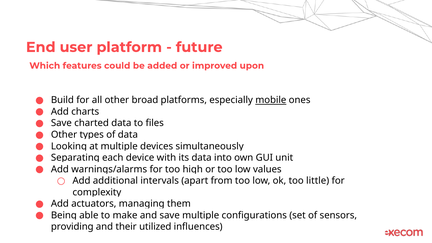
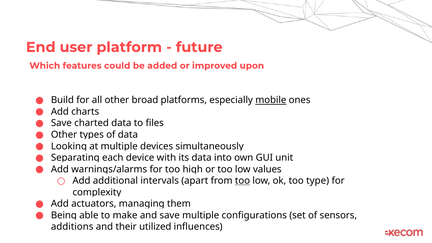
too at (242, 181) underline: none -> present
little: little -> type
providing: providing -> additions
